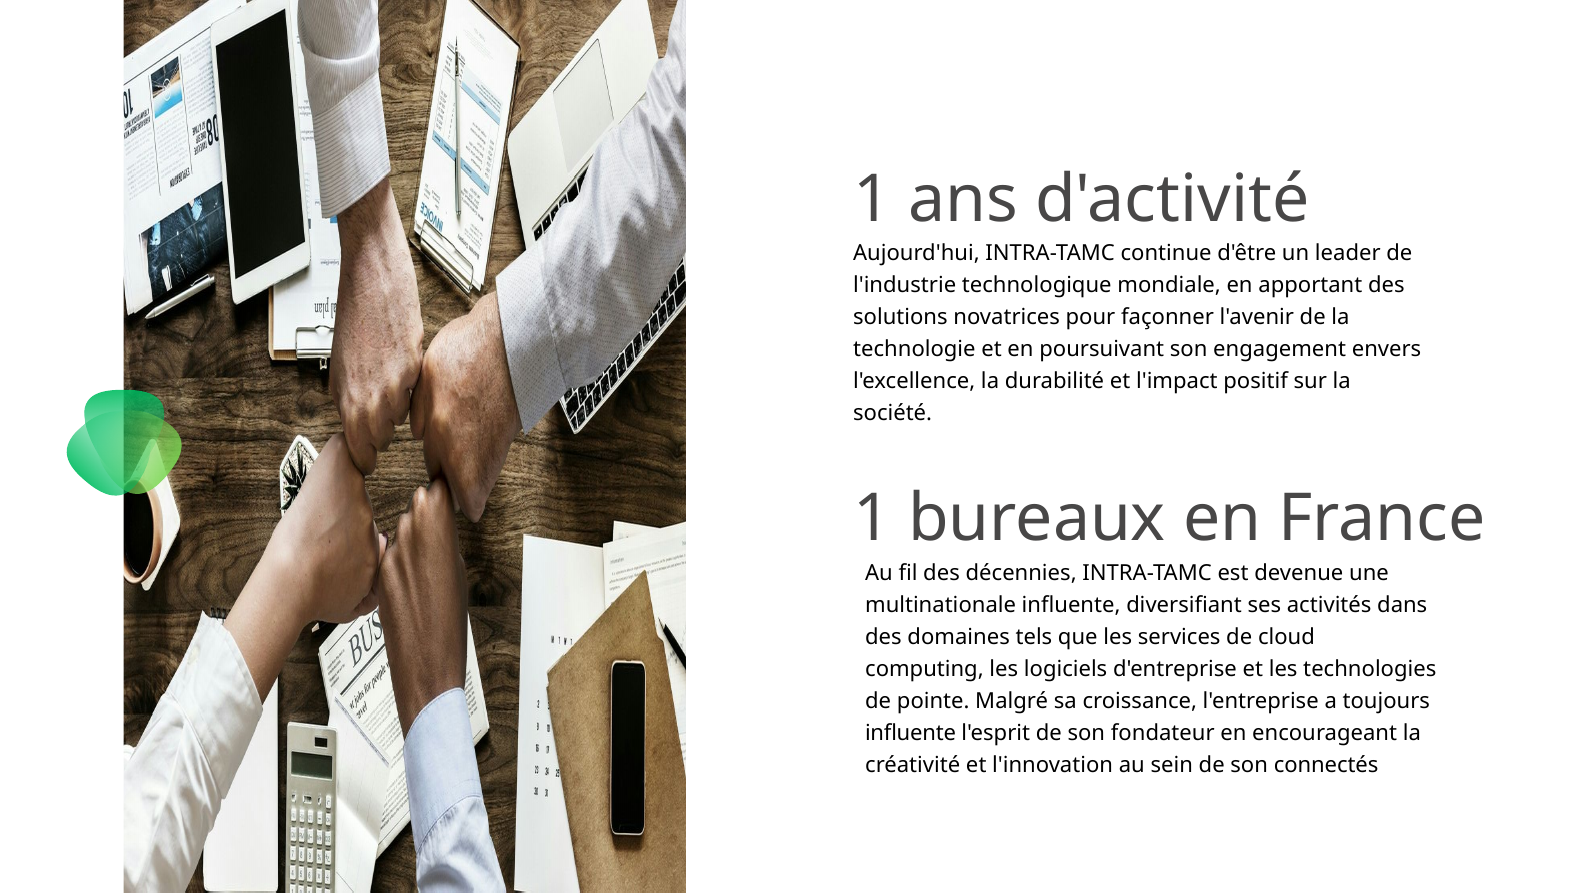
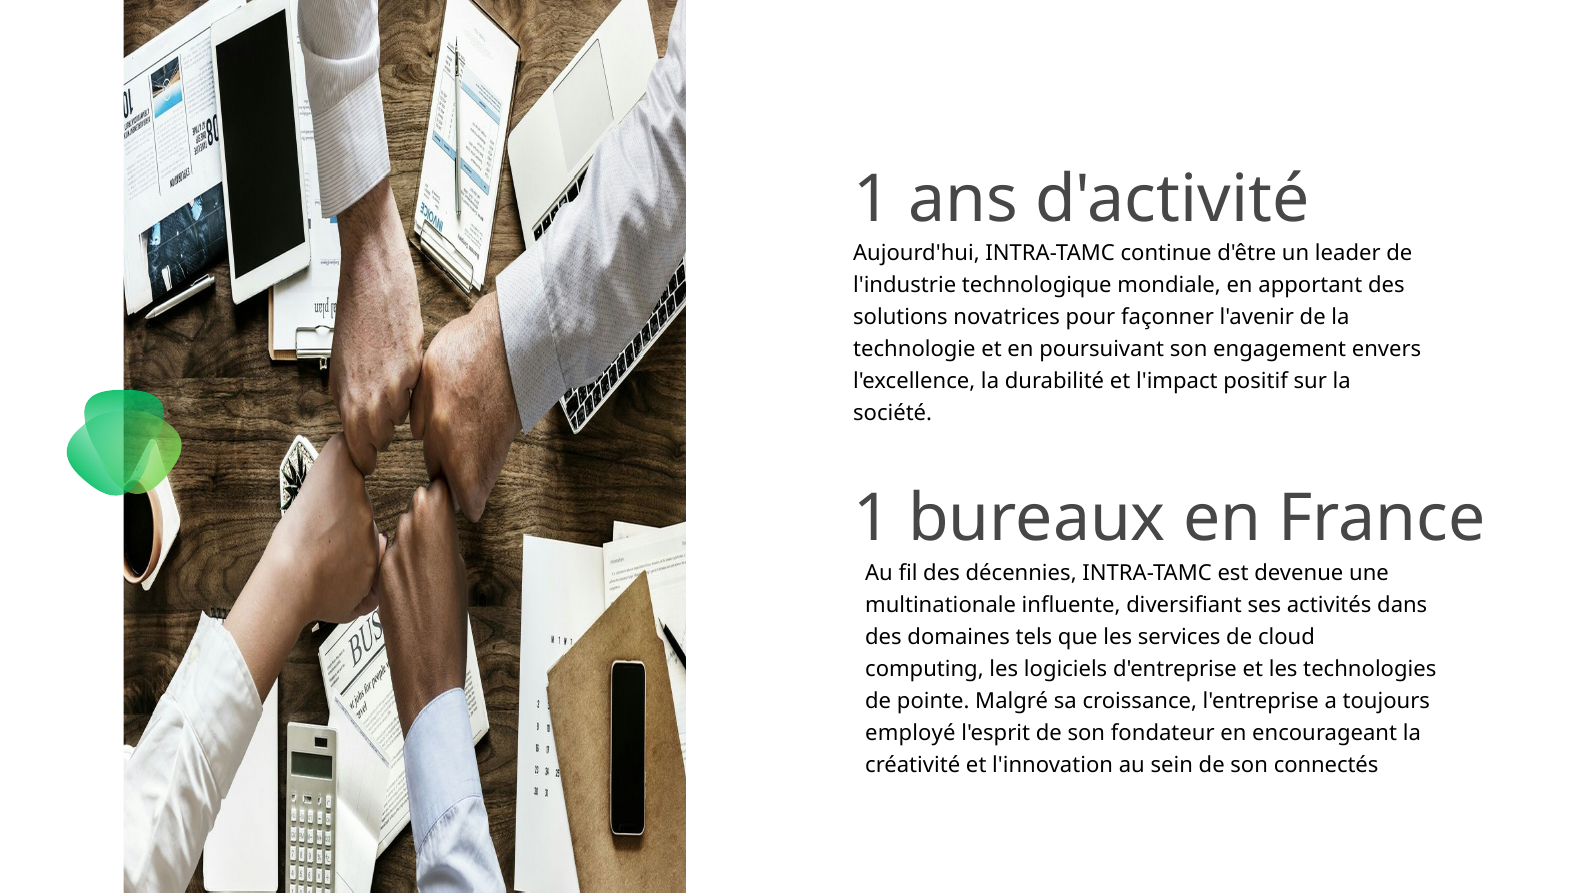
influente at (910, 733): influente -> employé
